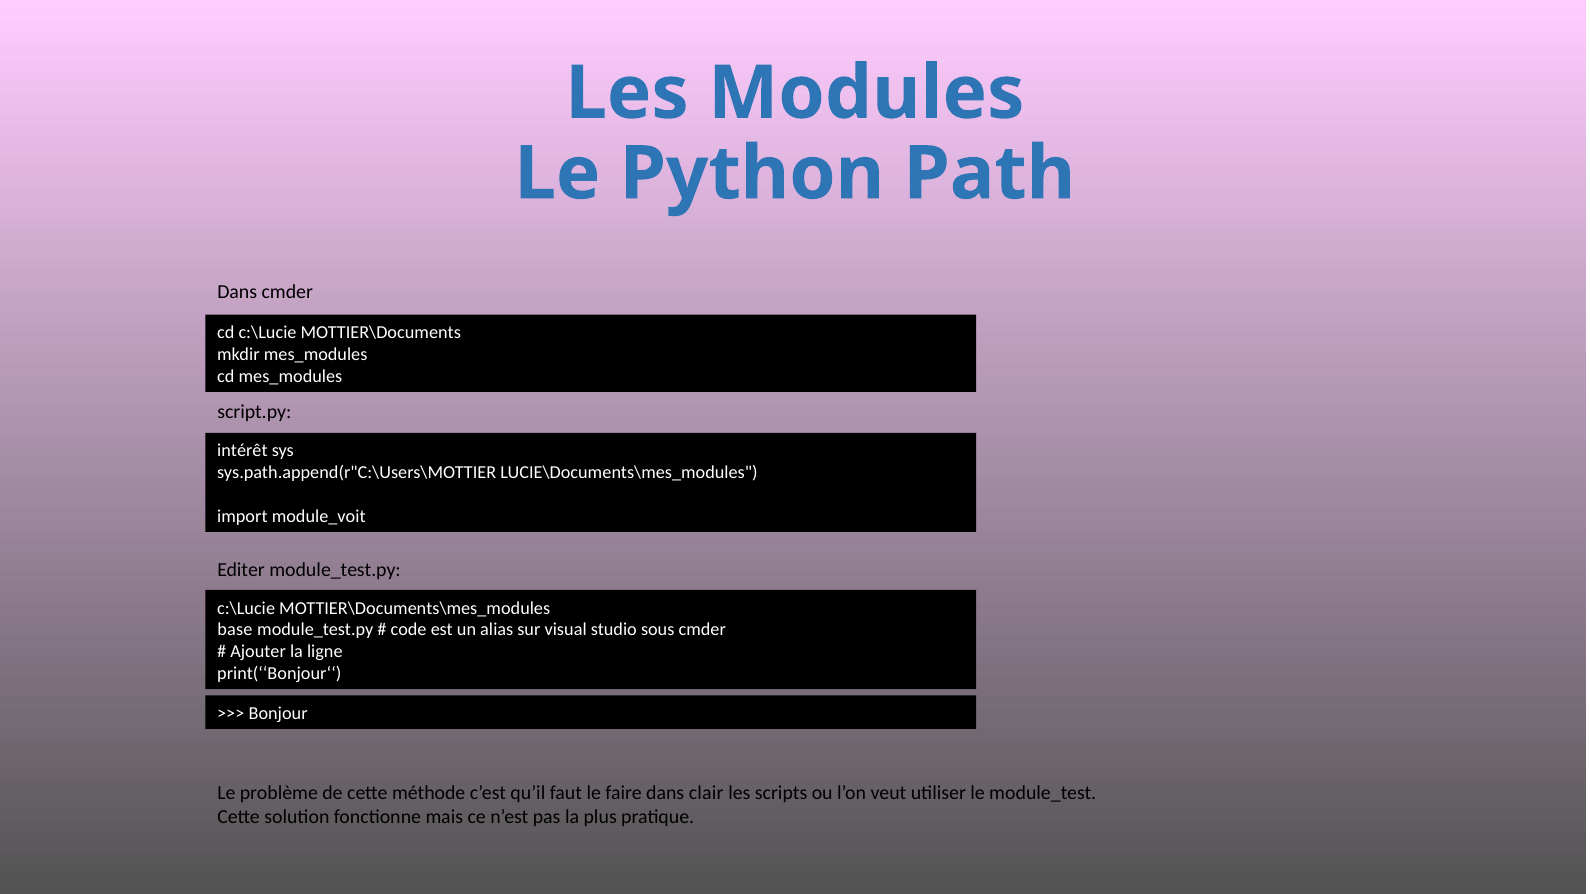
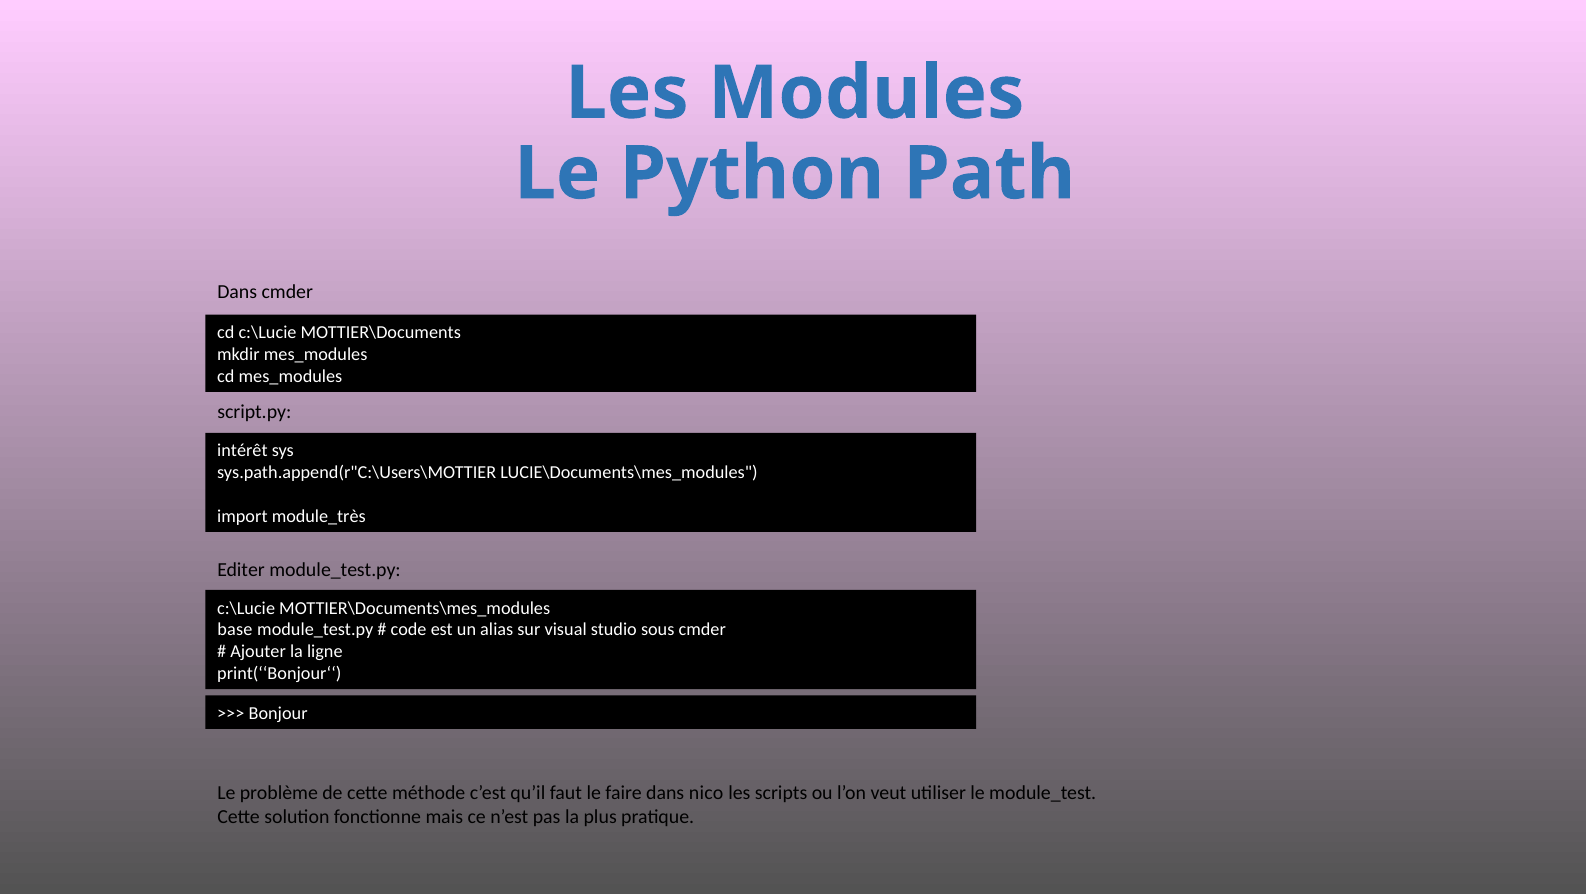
module_voit: module_voit -> module_très
clair: clair -> nico
